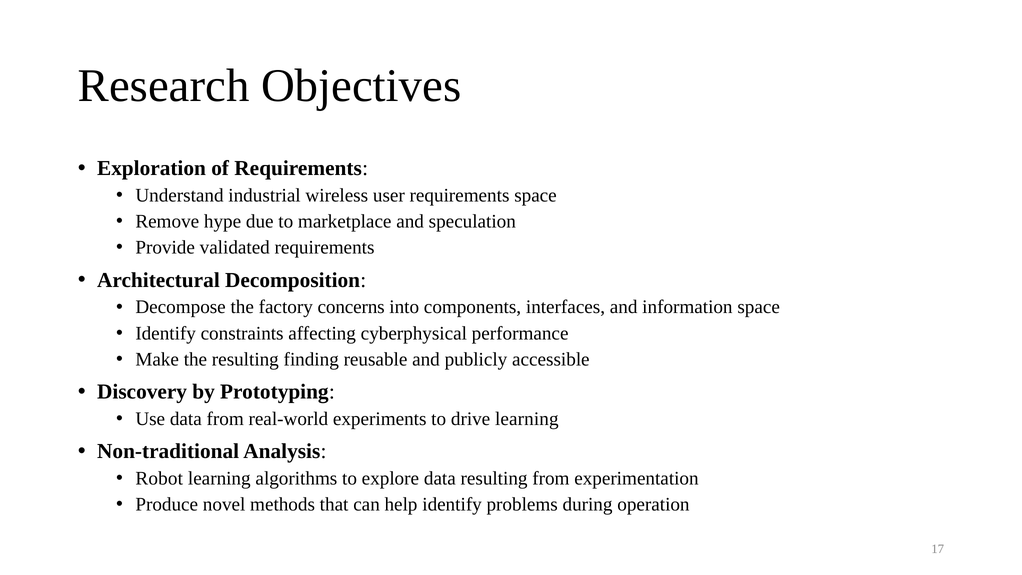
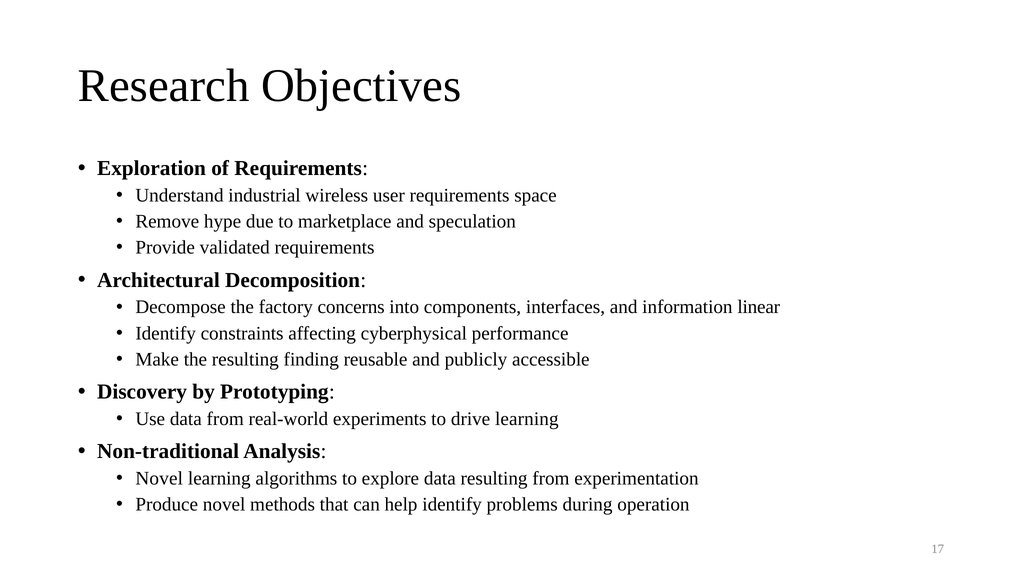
information space: space -> linear
Robot at (159, 478): Robot -> Novel
